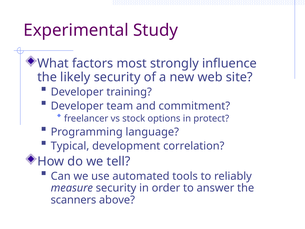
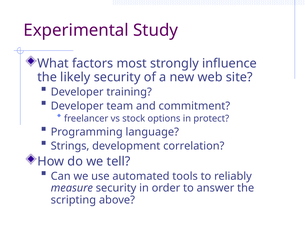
Typical: Typical -> Strings
scanners: scanners -> scripting
